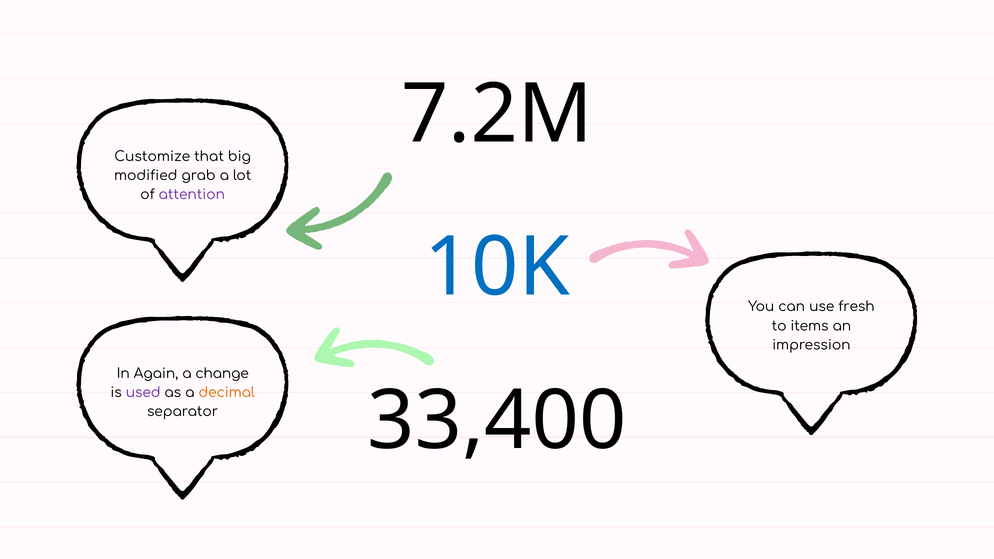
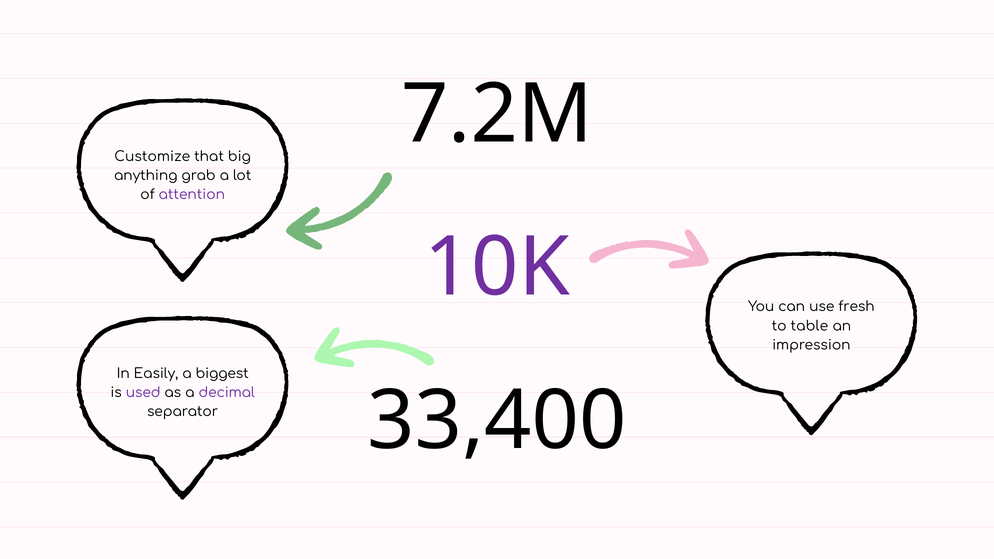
modified: modified -> anything
10K colour: blue -> purple
items: items -> table
Again: Again -> Easily
change: change -> biggest
decimal colour: orange -> purple
